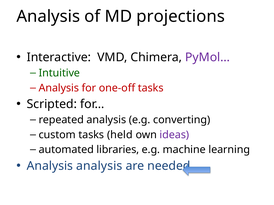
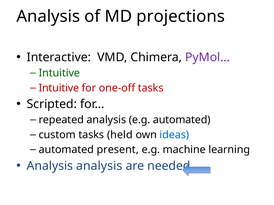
Analysis at (59, 88): Analysis -> Intuitive
e.g converting: converting -> automated
ideas colour: purple -> blue
libraries: libraries -> present
